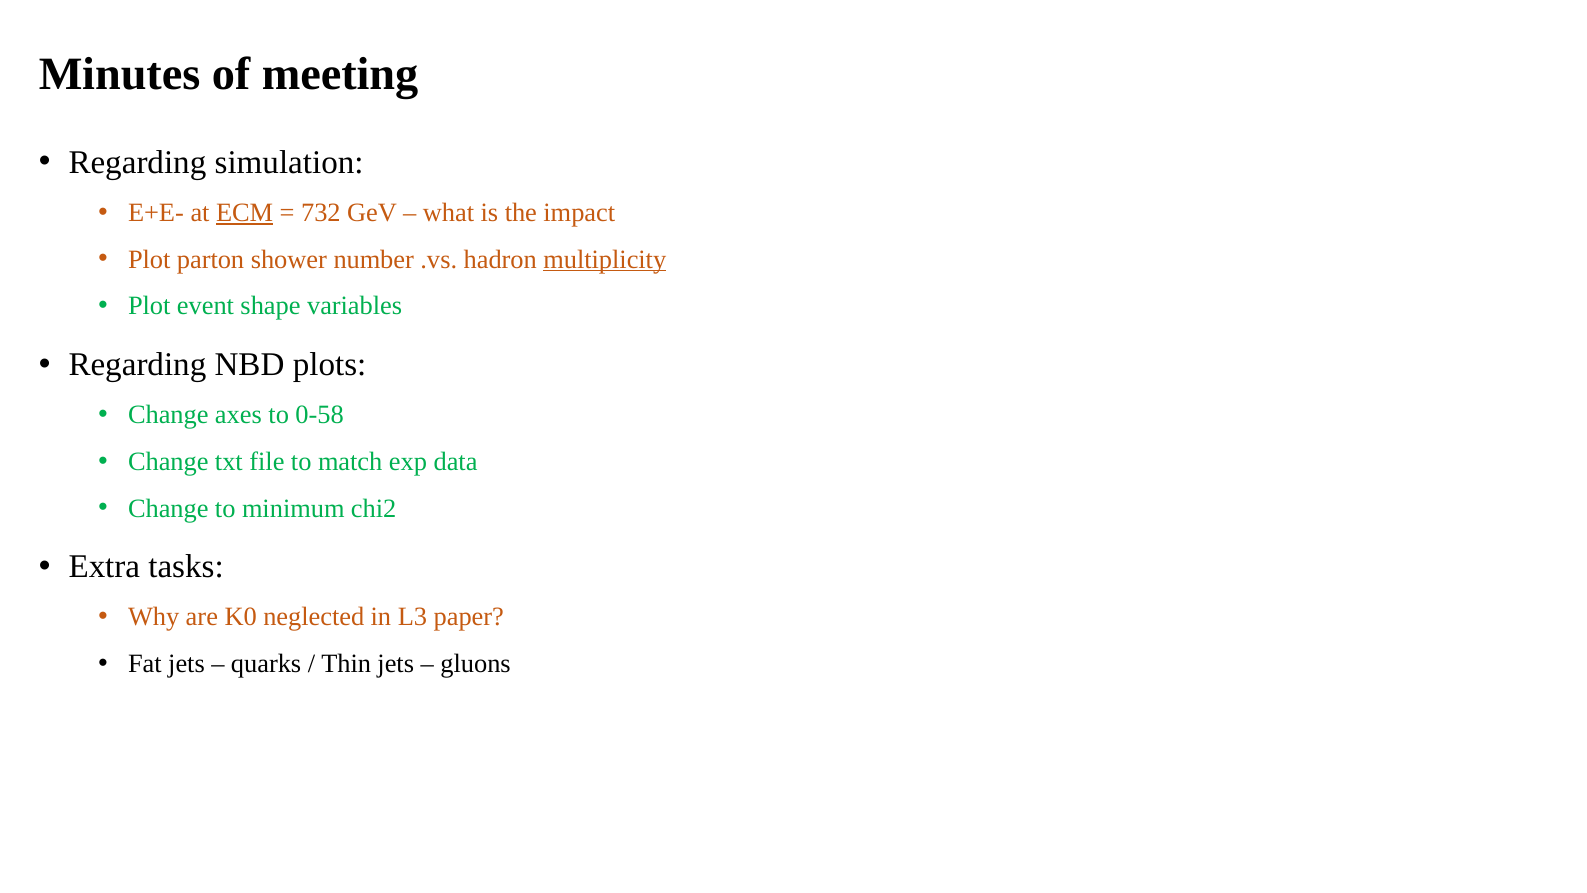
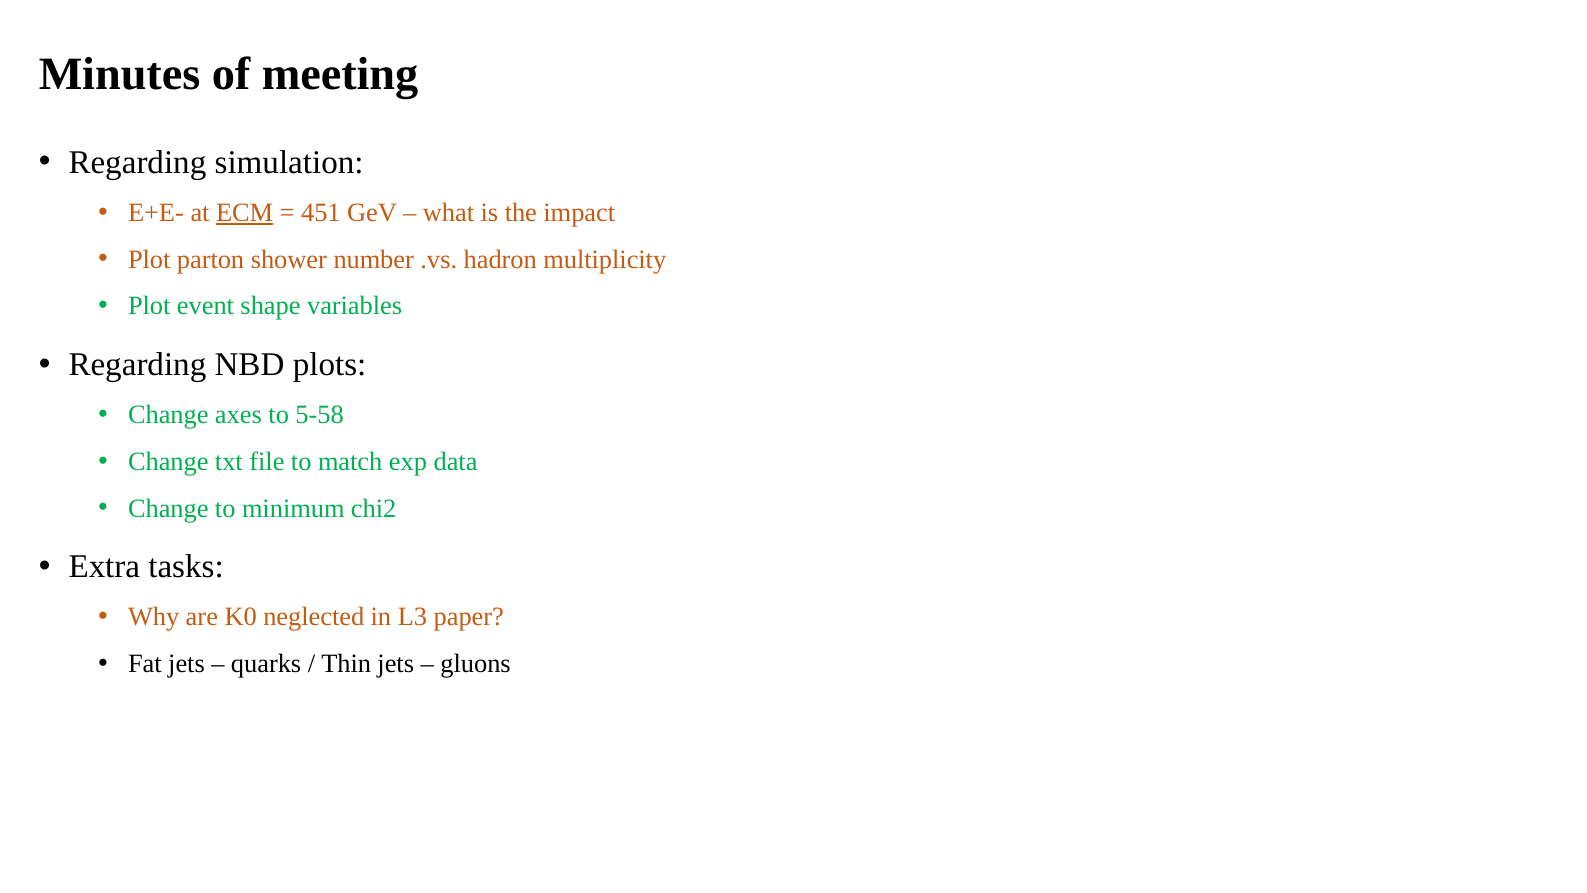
732: 732 -> 451
multiplicity underline: present -> none
0-58: 0-58 -> 5-58
